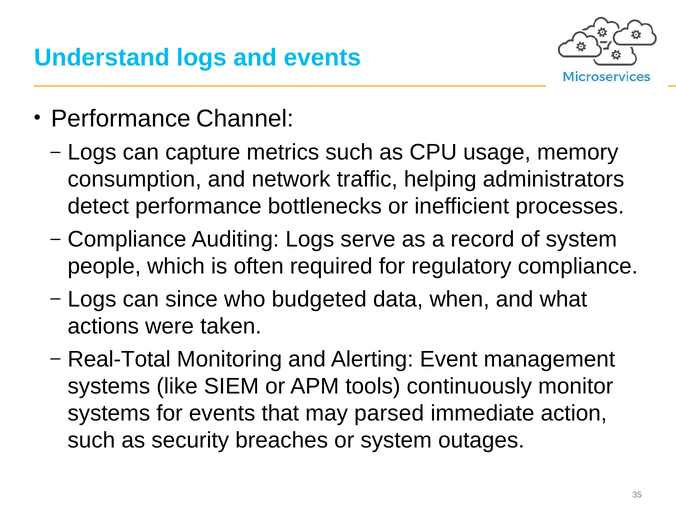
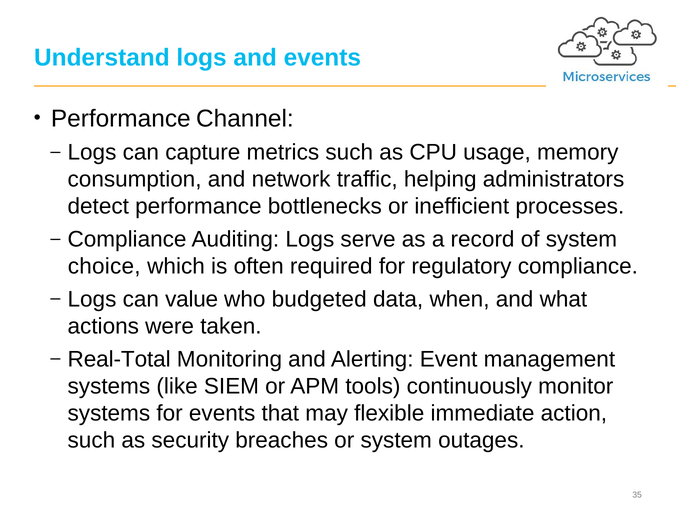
people: people -> choice
since: since -> value
parsed: parsed -> flexible
